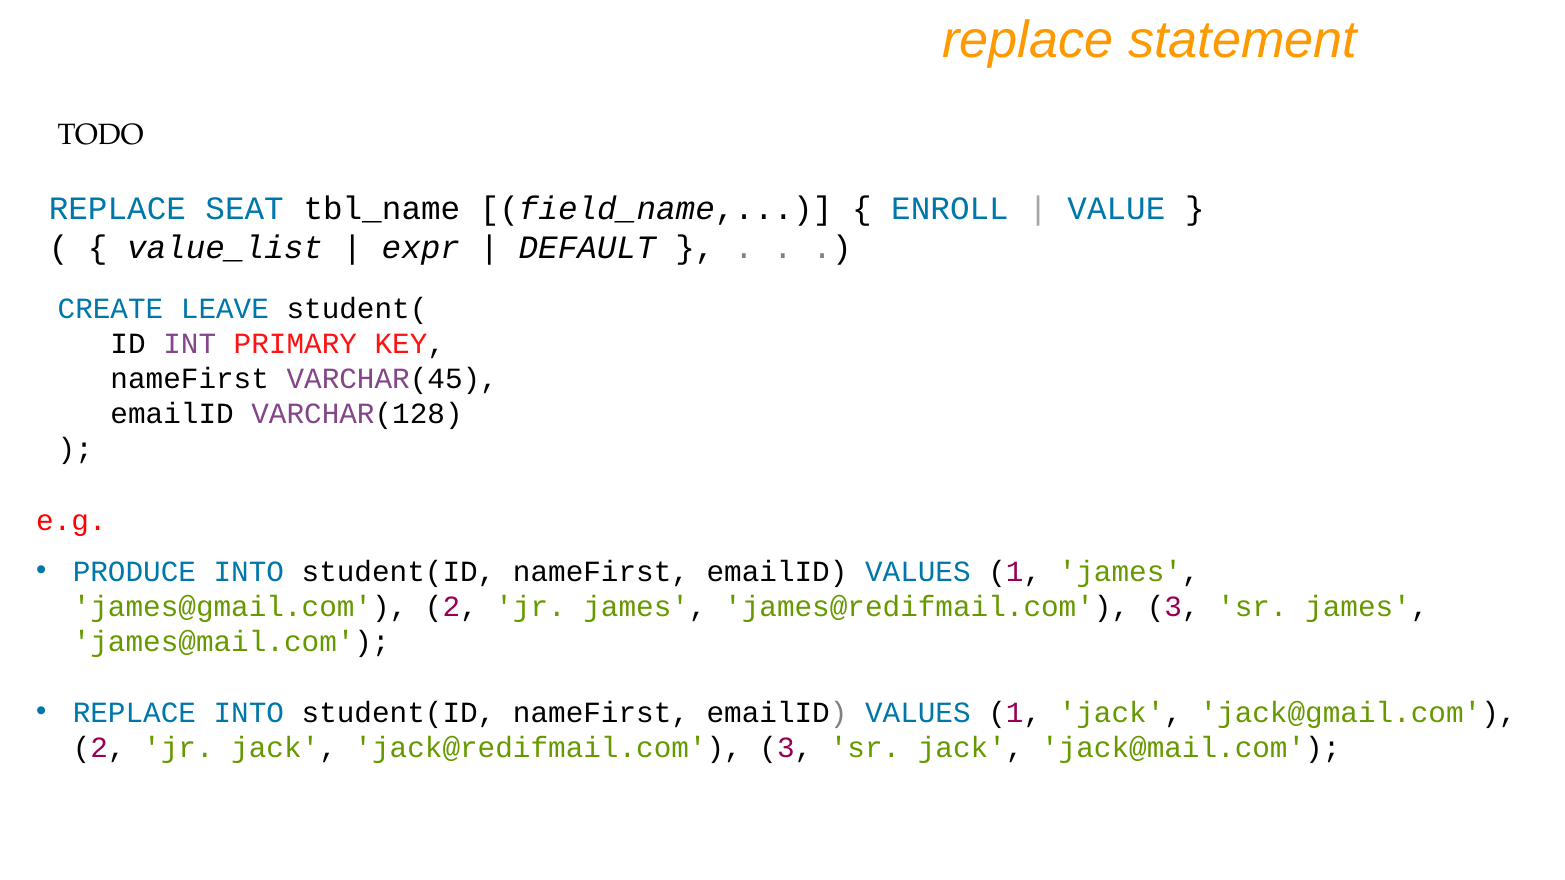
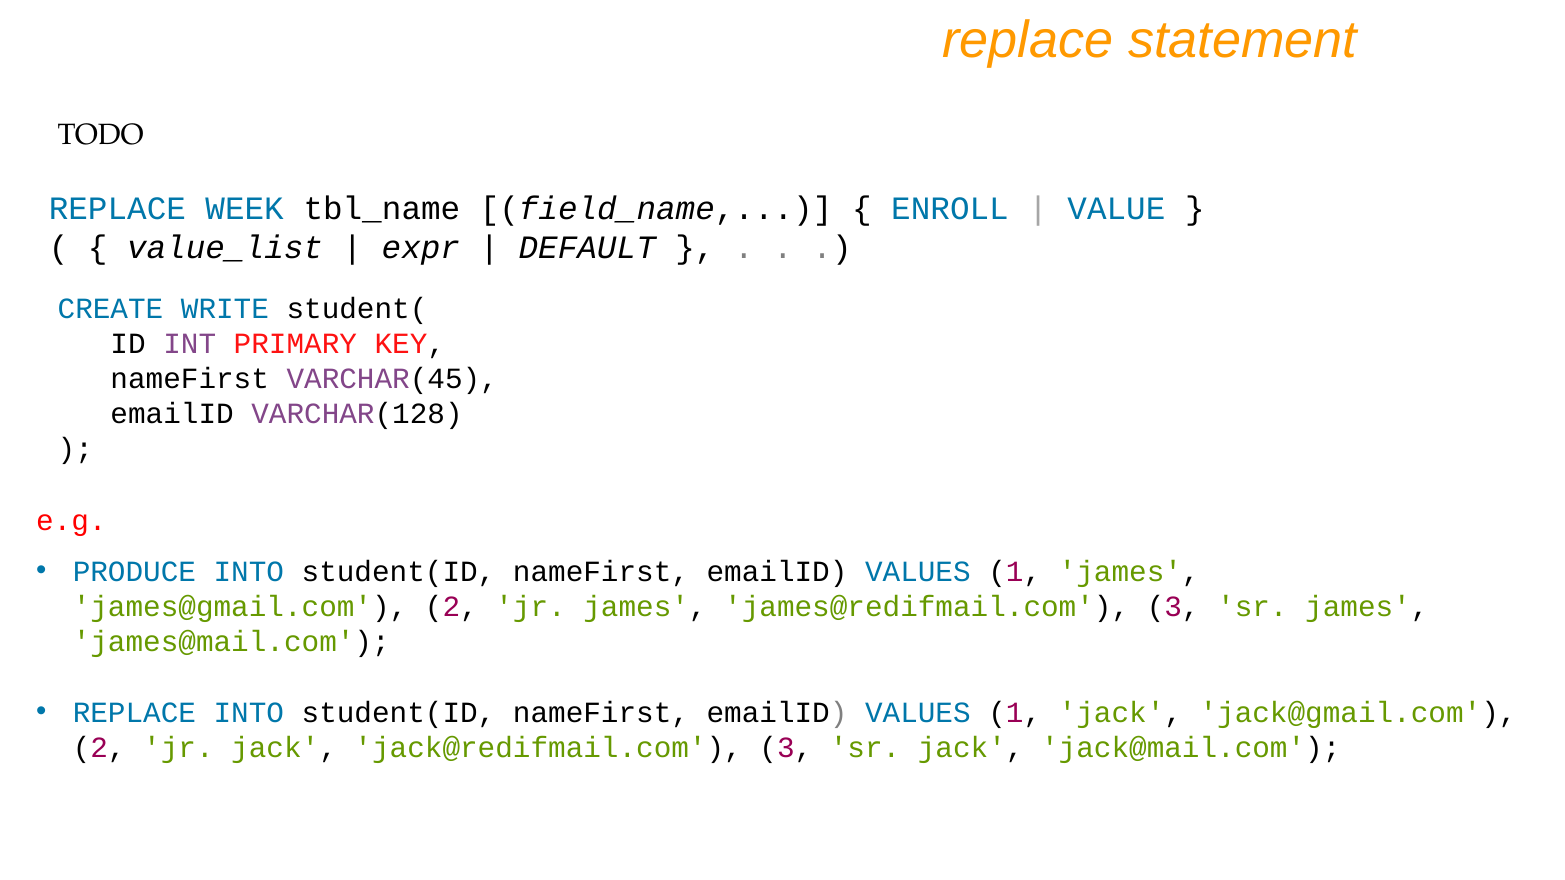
SEAT: SEAT -> WEEK
LEAVE: LEAVE -> WRITE
